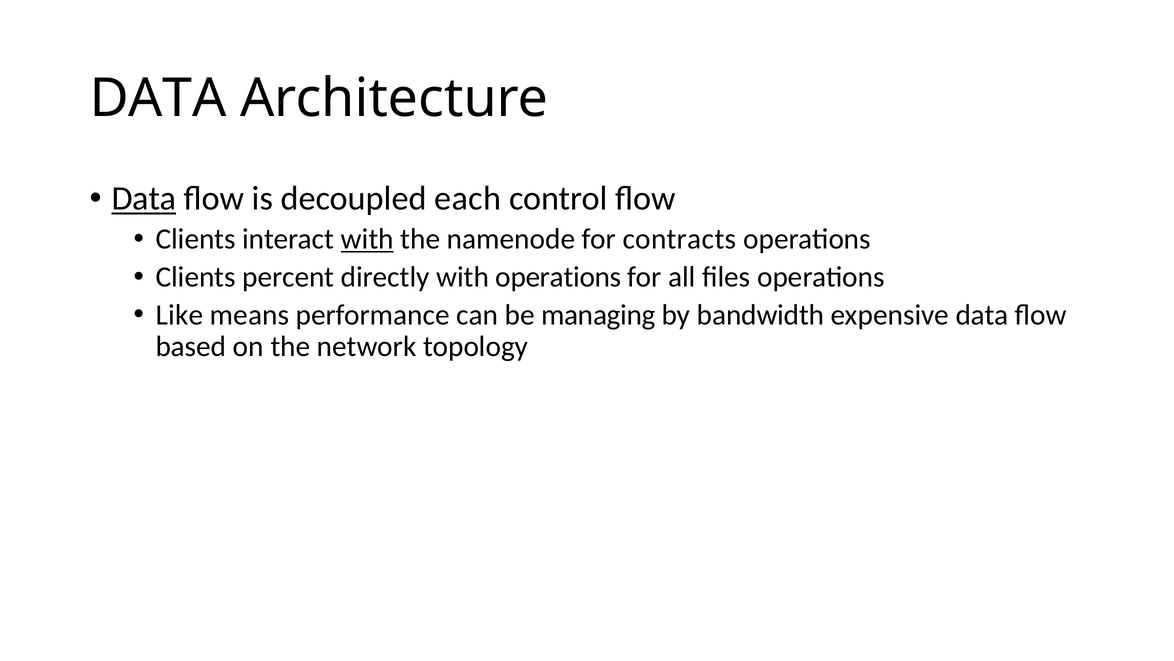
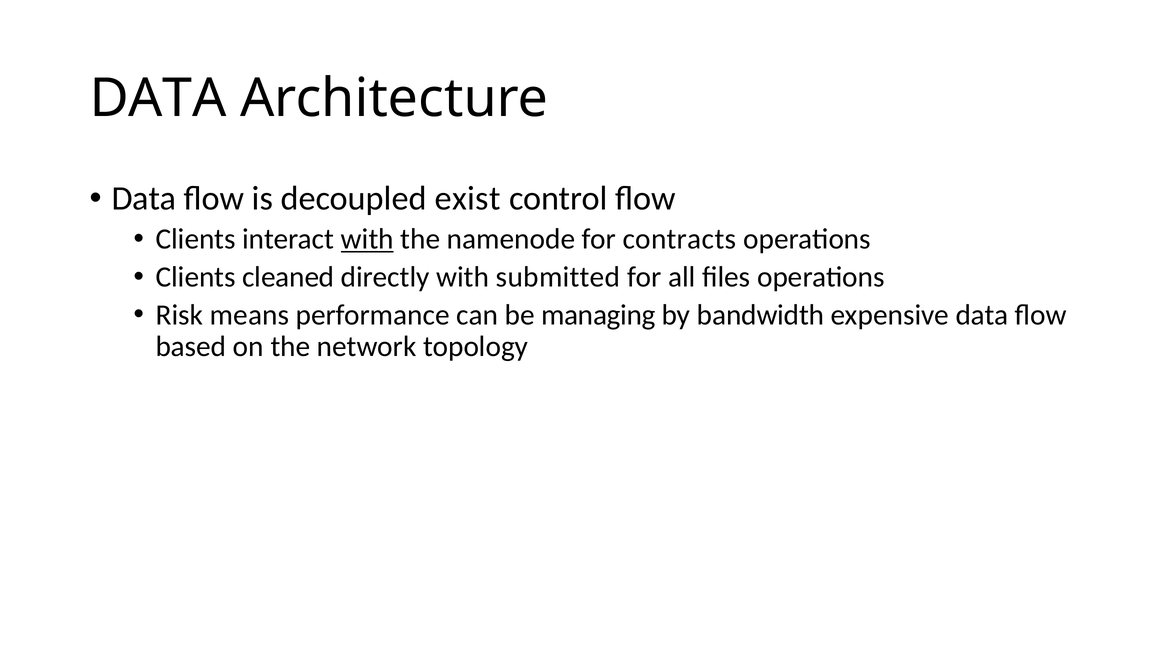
Data at (144, 198) underline: present -> none
each: each -> exist
percent: percent -> cleaned
with operations: operations -> submitted
Like: Like -> Risk
